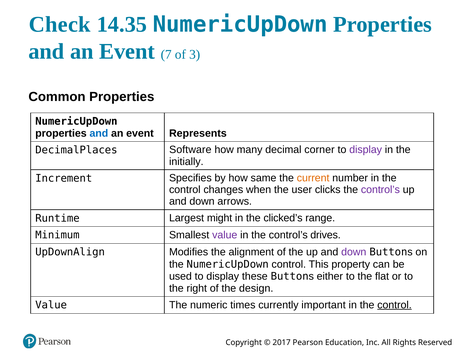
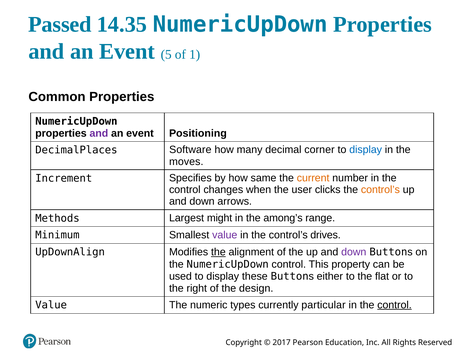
Check: Check -> Passed
7: 7 -> 5
3: 3 -> 1
and at (99, 133) colour: blue -> purple
Represents: Represents -> Positioning
display at (366, 150) colour: purple -> blue
initially: initially -> moves
control’s at (380, 190) colour: purple -> orange
Runtime: Runtime -> Methods
clicked’s: clicked’s -> among’s
the at (218, 252) underline: none -> present
times: times -> types
important: important -> particular
